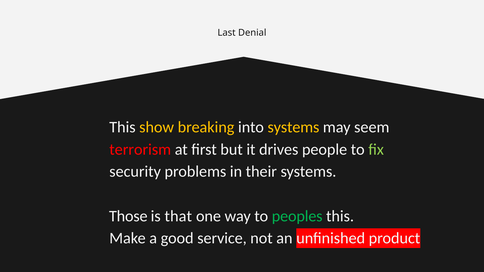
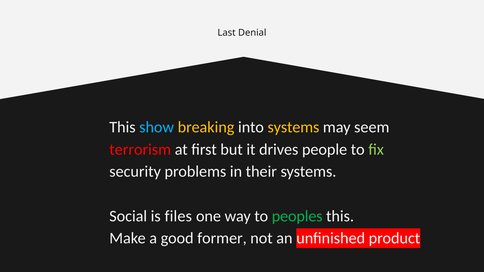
show colour: yellow -> light blue
Those: Those -> Social
that: that -> files
service: service -> former
